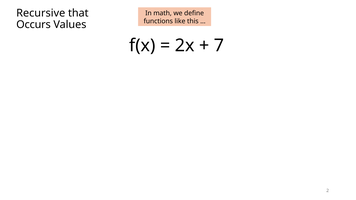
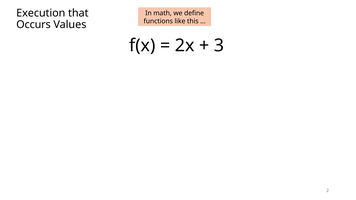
Recursive: Recursive -> Execution
7: 7 -> 3
